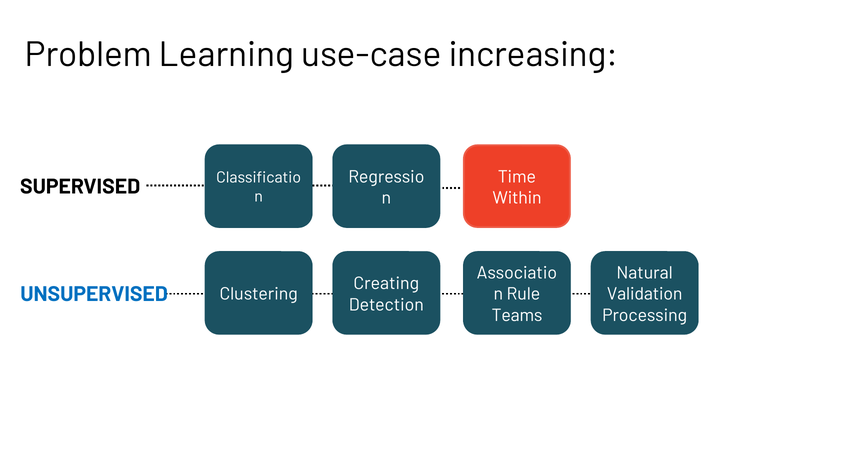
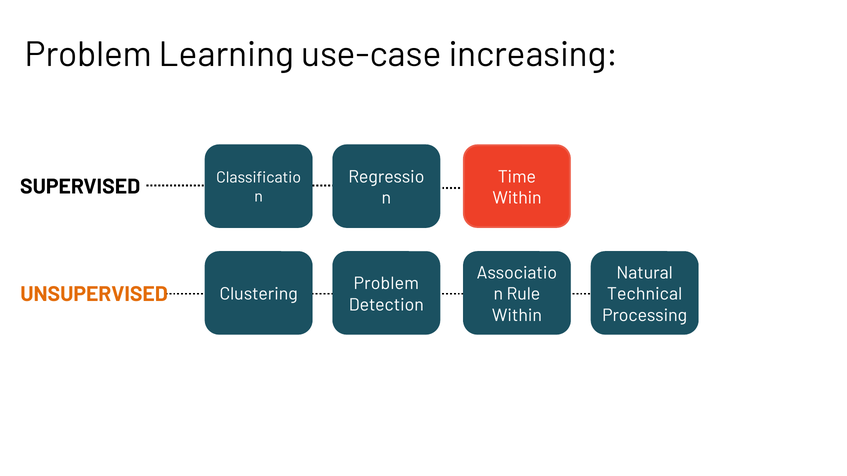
Creating at (386, 284): Creating -> Problem
UNSUPERVISED colour: blue -> orange
Validation: Validation -> Technical
Teams at (517, 316): Teams -> Within
